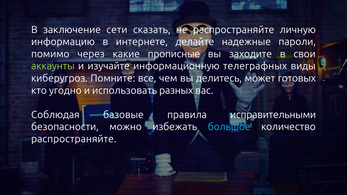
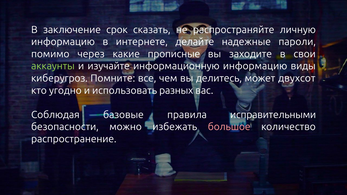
сети: сети -> срок
информационную телеграфных: телеграфных -> информацию
готовых: готовых -> двухсот
большое colour: light blue -> pink
распространяйте at (74, 139): распространяйте -> распространение
